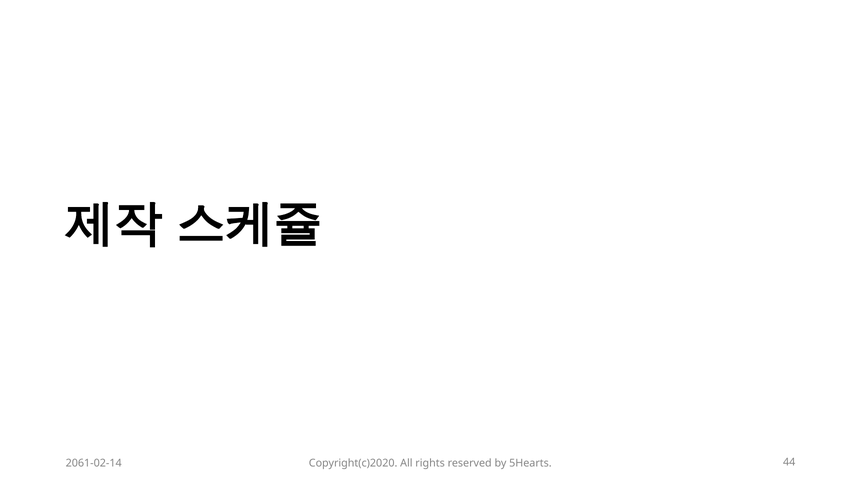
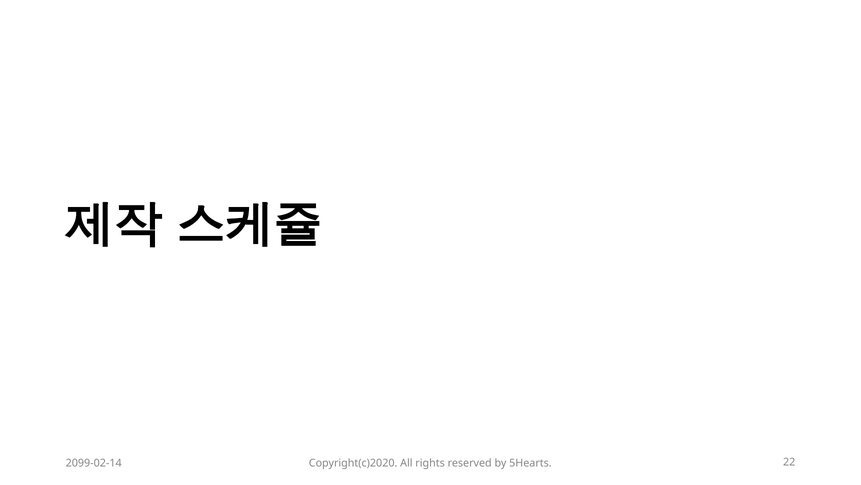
2061-02-14: 2061-02-14 -> 2099-02-14
44: 44 -> 22
